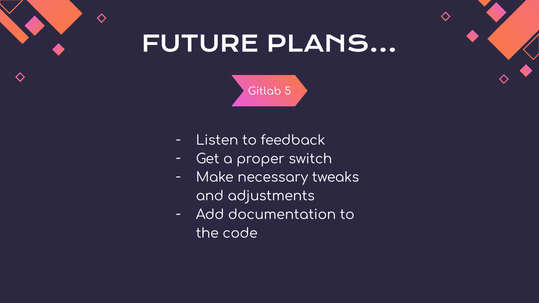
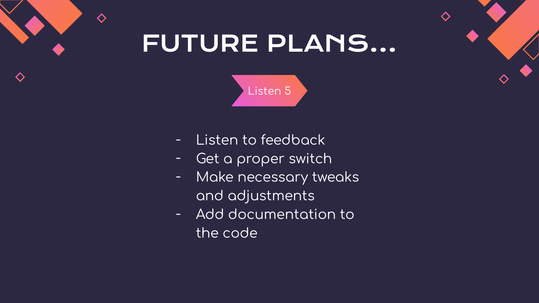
Gitlab at (265, 92): Gitlab -> Listen
